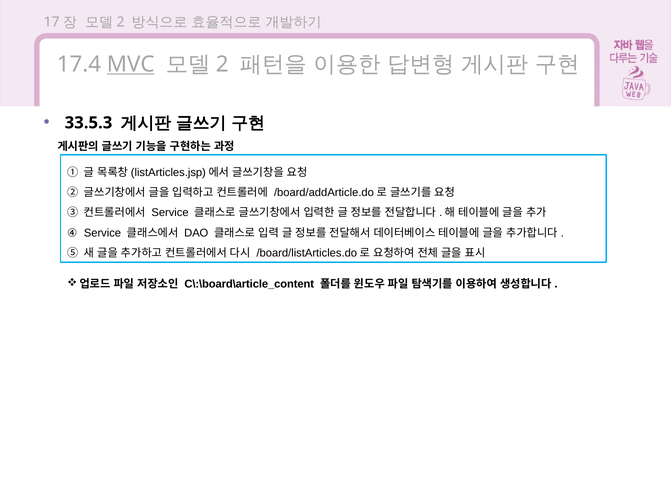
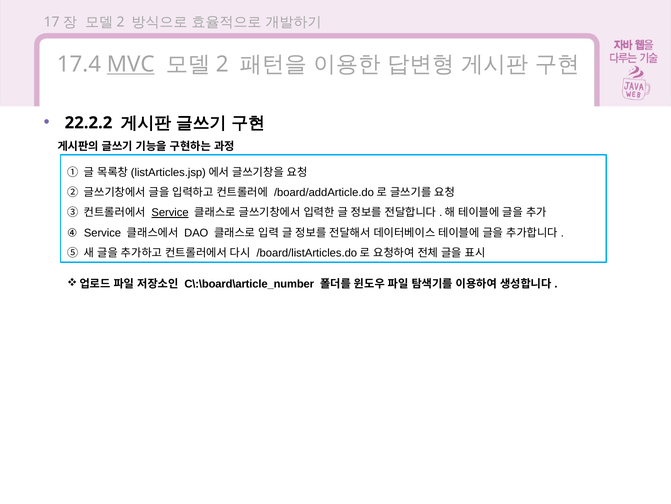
33.5.3: 33.5.3 -> 22.2.2
Service at (170, 212) underline: none -> present
C\:\board\article_content: C\:\board\article_content -> C\:\board\article_number
